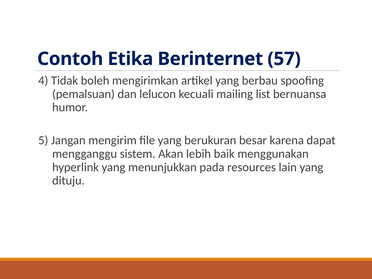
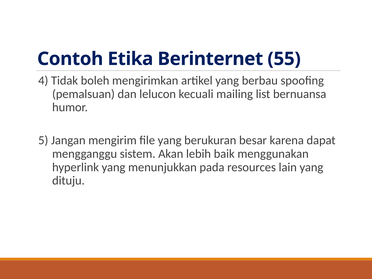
57: 57 -> 55
